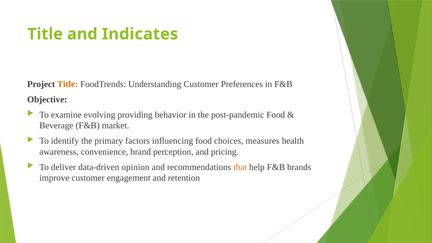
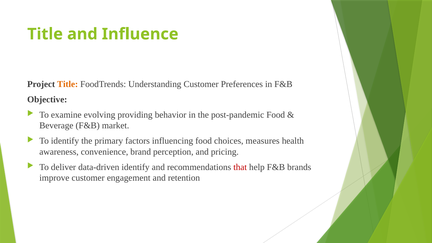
Indicates: Indicates -> Influence
data-driven opinion: opinion -> identify
that colour: orange -> red
